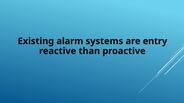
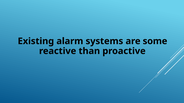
entry: entry -> some
